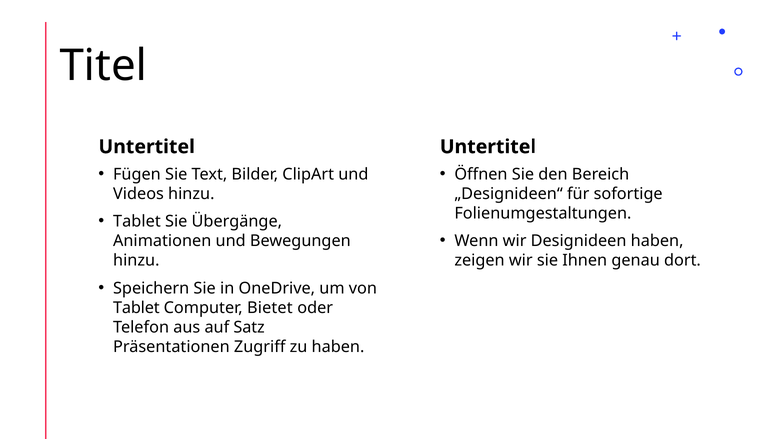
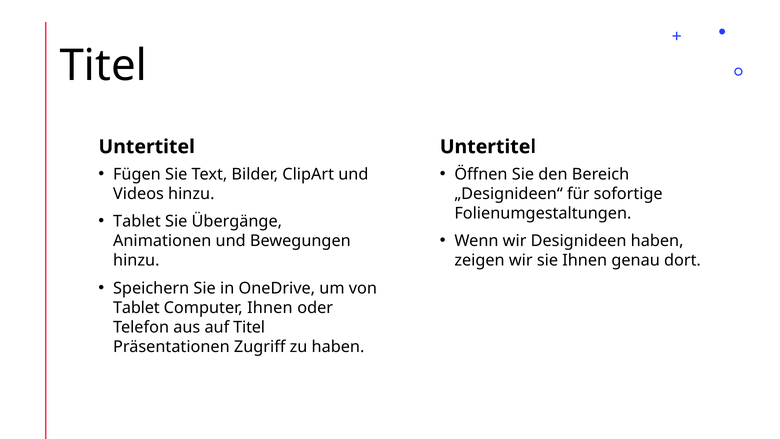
Computer Bietet: Bietet -> Ihnen
auf Satz: Satz -> Titel
